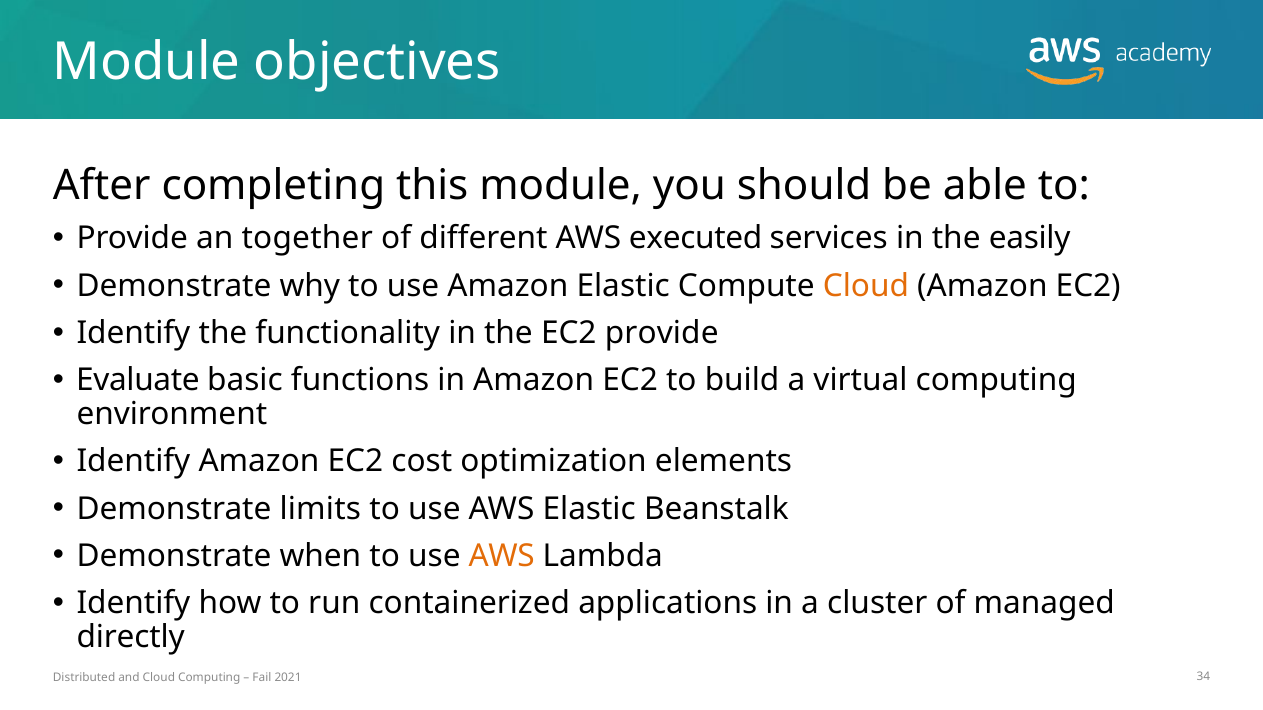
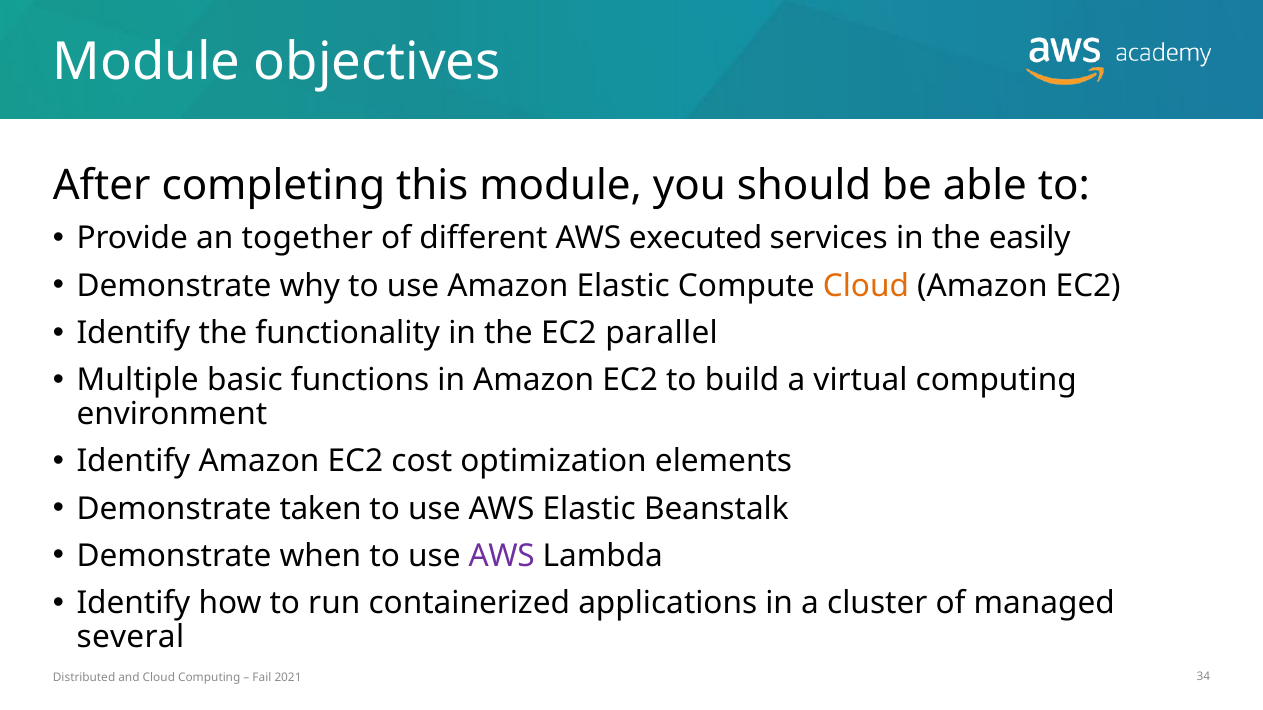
EC2 provide: provide -> parallel
Evaluate: Evaluate -> Multiple
limits: limits -> taken
AWS at (502, 556) colour: orange -> purple
directly: directly -> several
